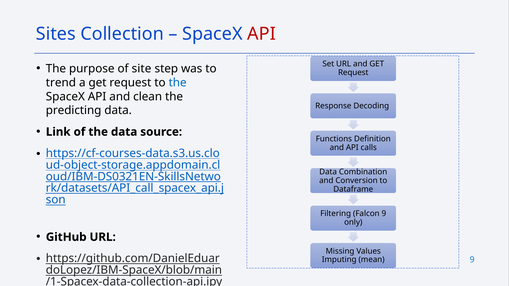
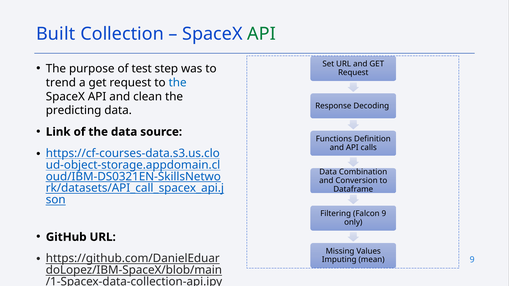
Sites: Sites -> Built
API at (262, 34) colour: red -> green
site: site -> test
